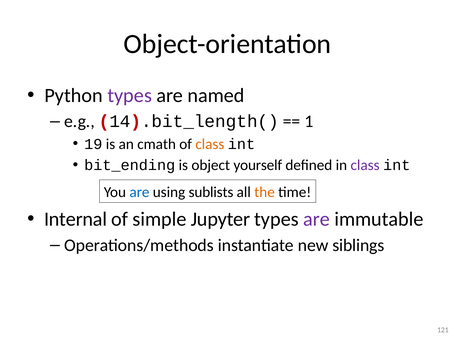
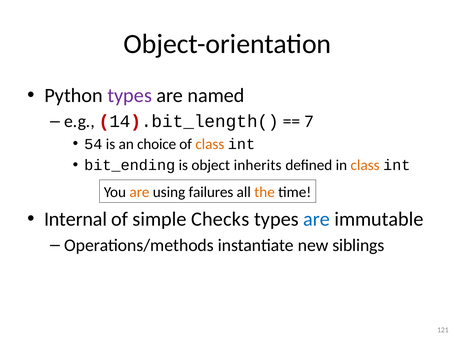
1: 1 -> 7
19: 19 -> 54
cmath: cmath -> choice
yourself: yourself -> inherits
class at (365, 165) colour: purple -> orange
are at (139, 192) colour: blue -> orange
sublists: sublists -> failures
Jupyter: Jupyter -> Checks
are at (317, 219) colour: purple -> blue
